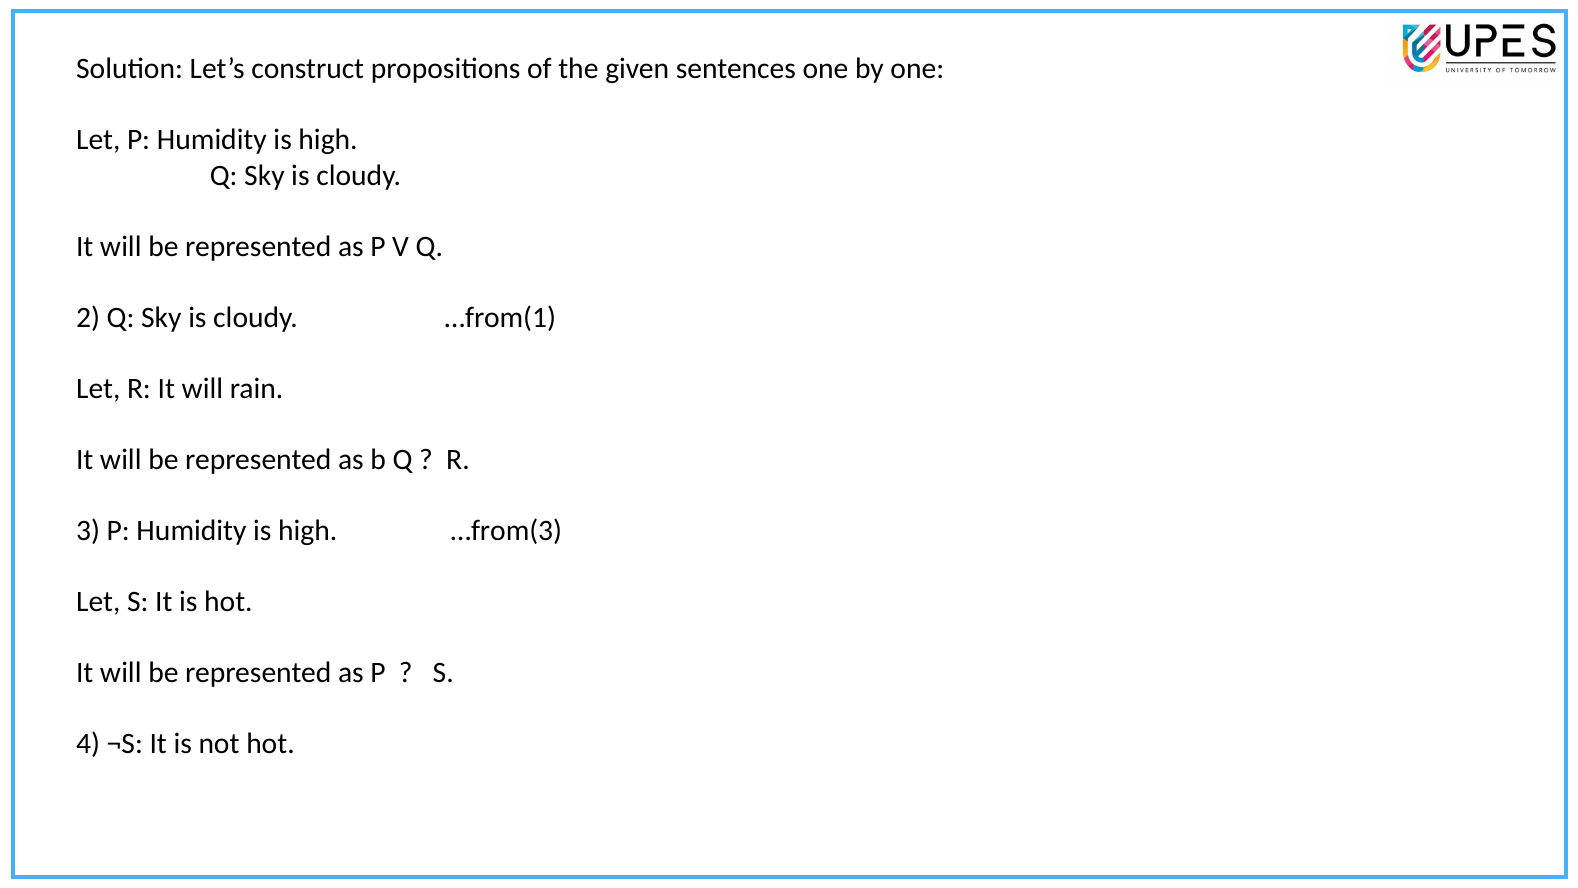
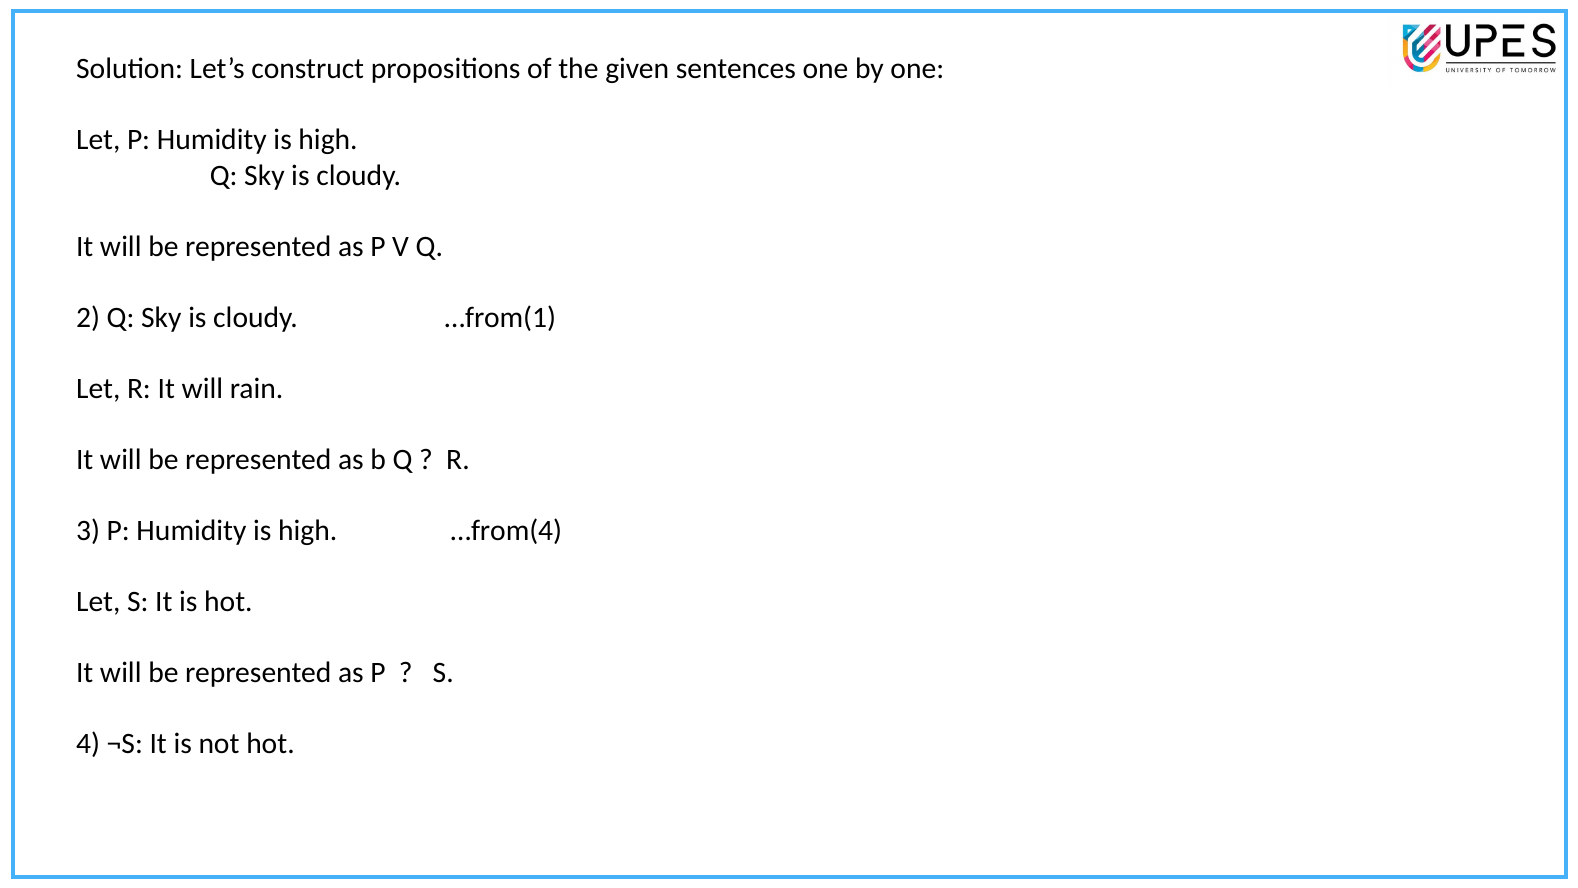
…from(3: …from(3 -> …from(4
